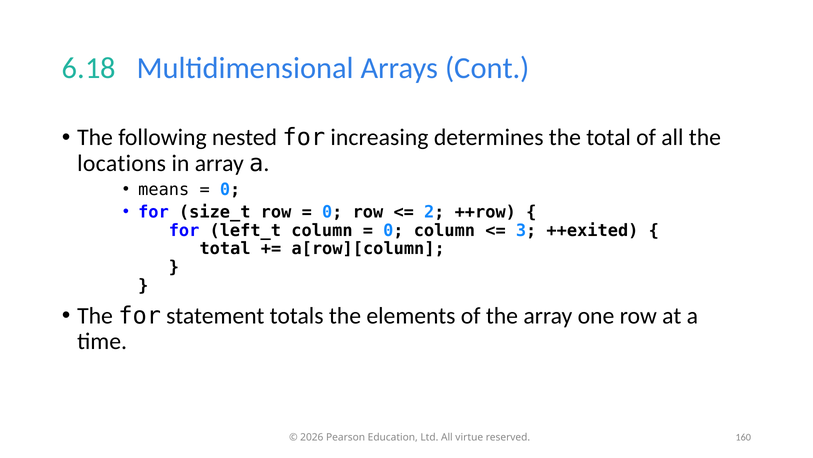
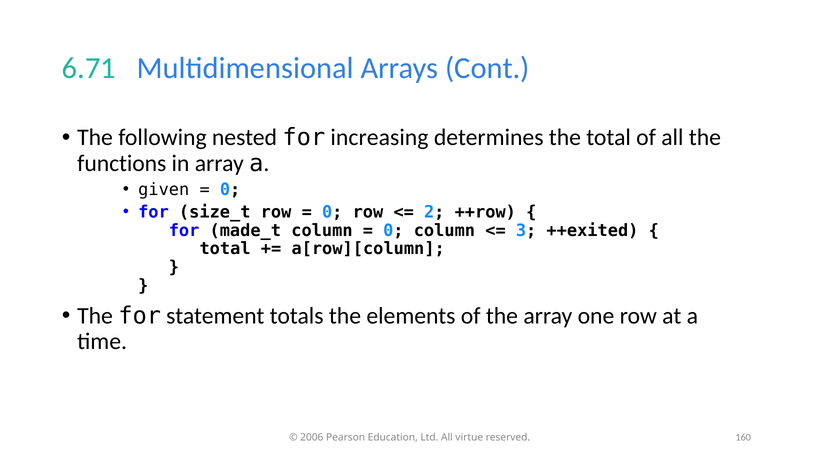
6.18: 6.18 -> 6.71
locations: locations -> functions
means: means -> given
left_t: left_t -> made_t
2026: 2026 -> 2006
